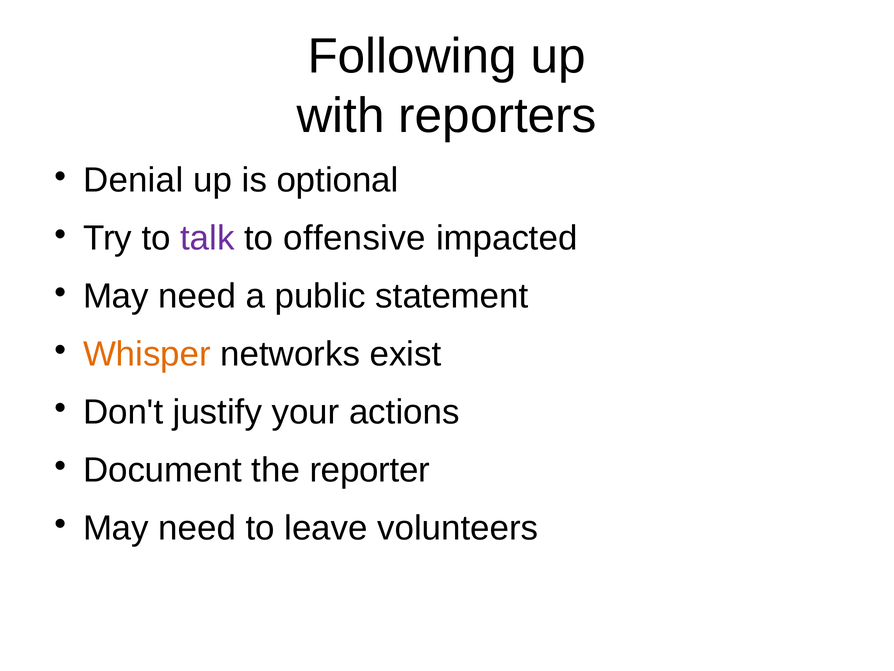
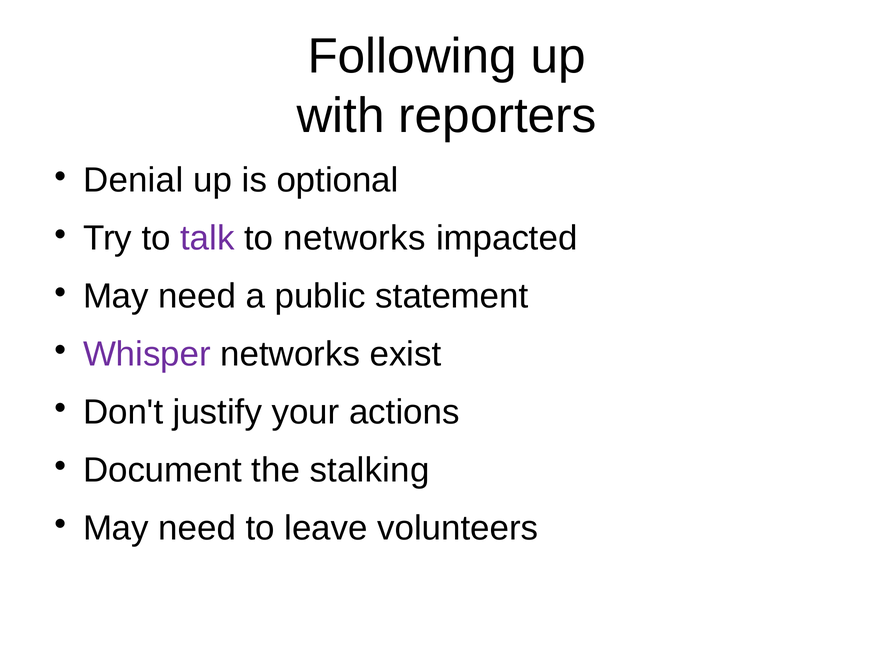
to offensive: offensive -> networks
Whisper colour: orange -> purple
reporter: reporter -> stalking
